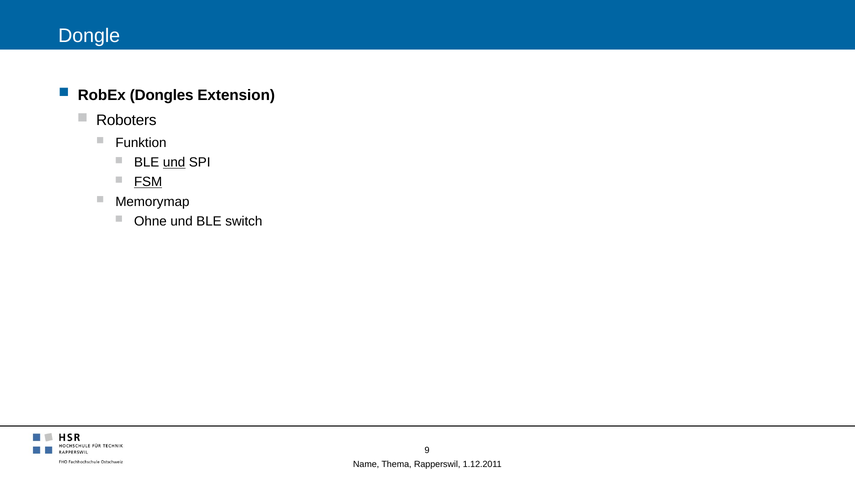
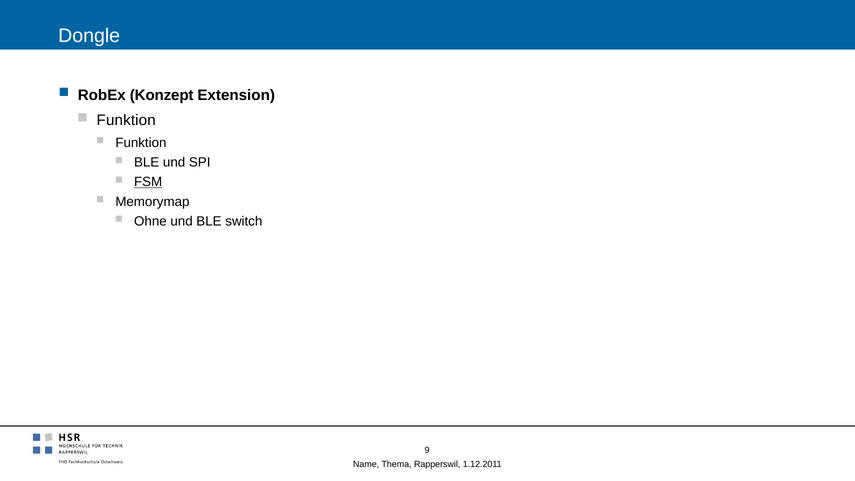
Dongles: Dongles -> Konzept
Roboters at (126, 120): Roboters -> Funktion
und at (174, 162) underline: present -> none
